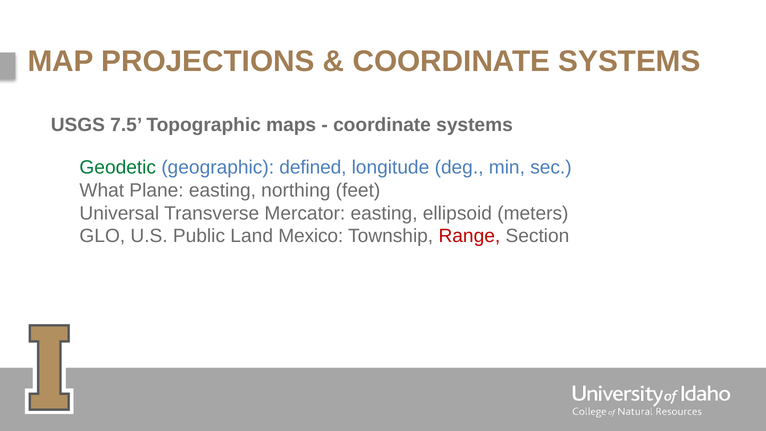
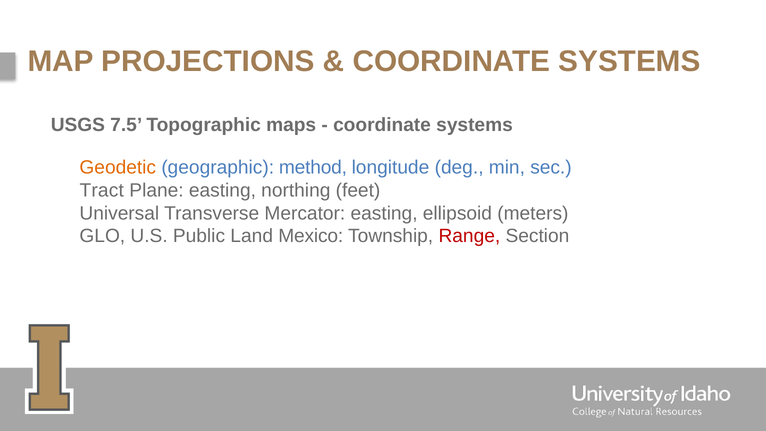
Geodetic colour: green -> orange
defined: defined -> method
What: What -> Tract
